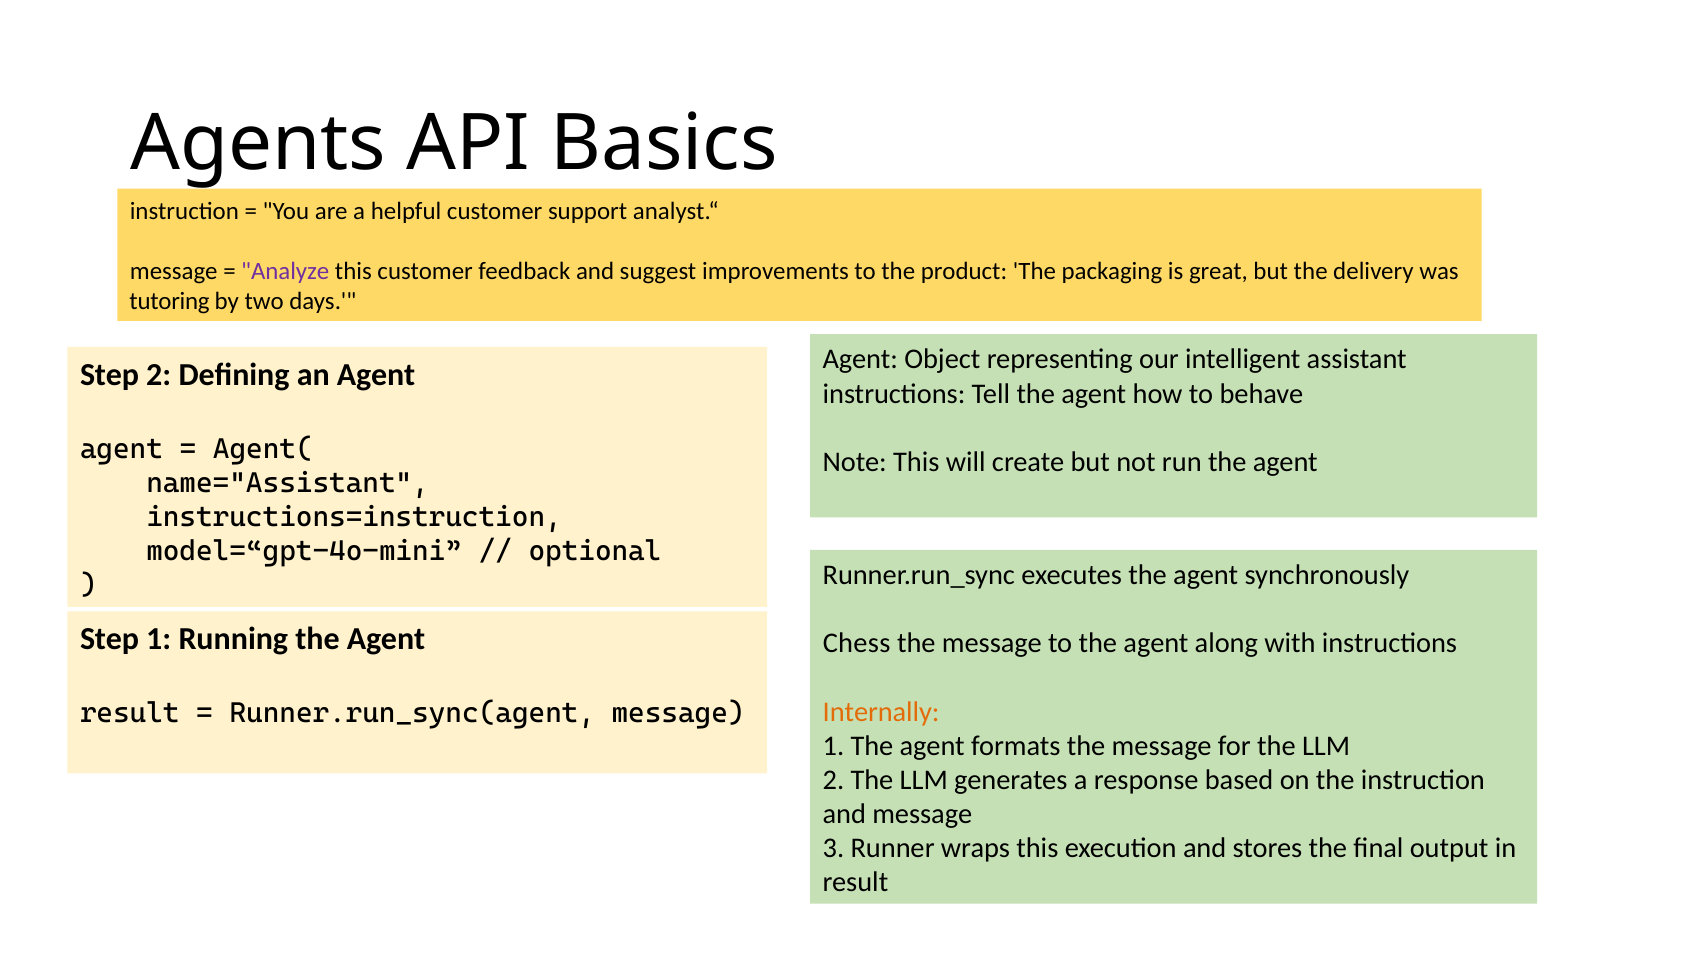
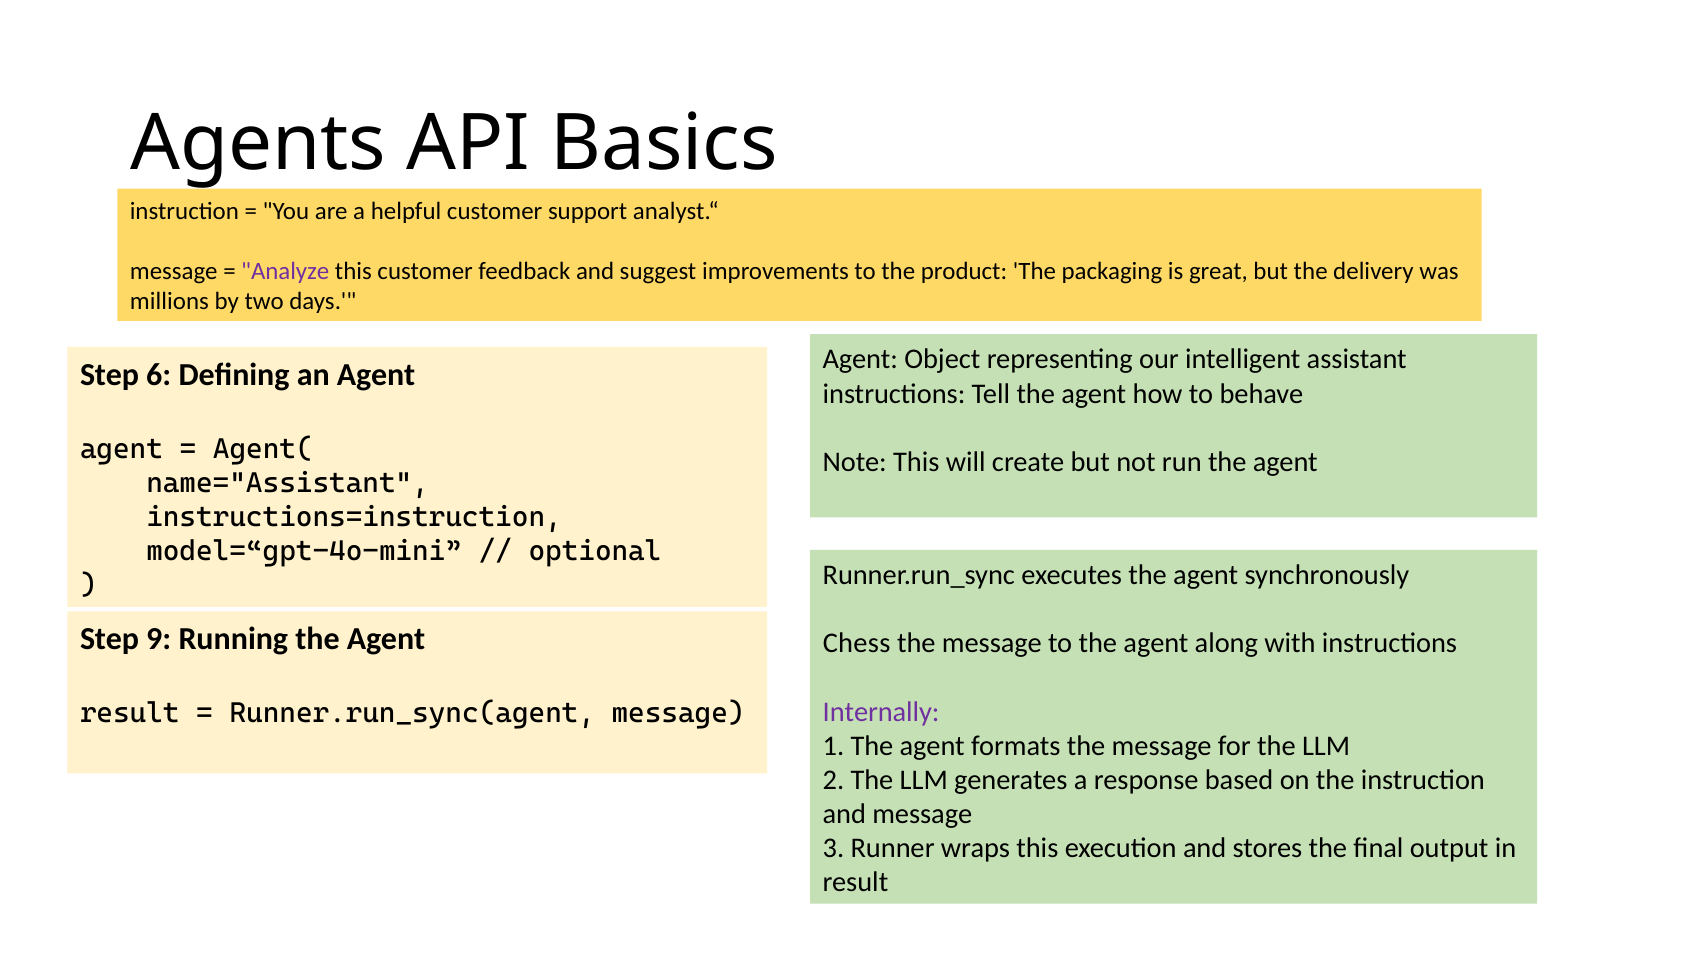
tutoring: tutoring -> millions
Step 2: 2 -> 6
Step 1: 1 -> 9
Internally colour: orange -> purple
